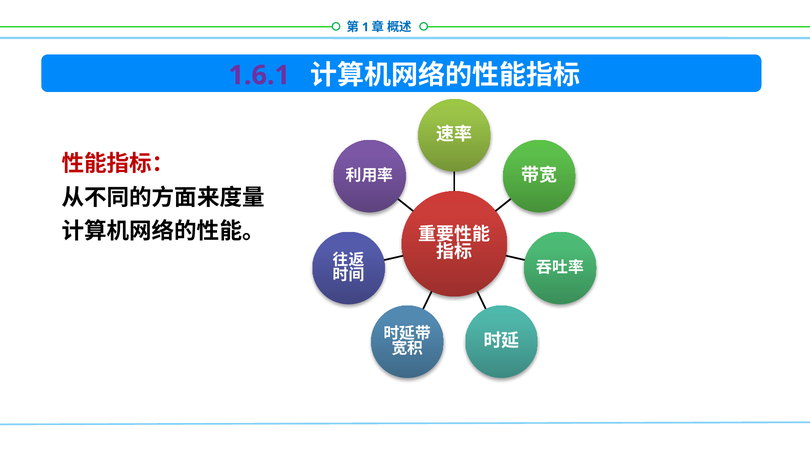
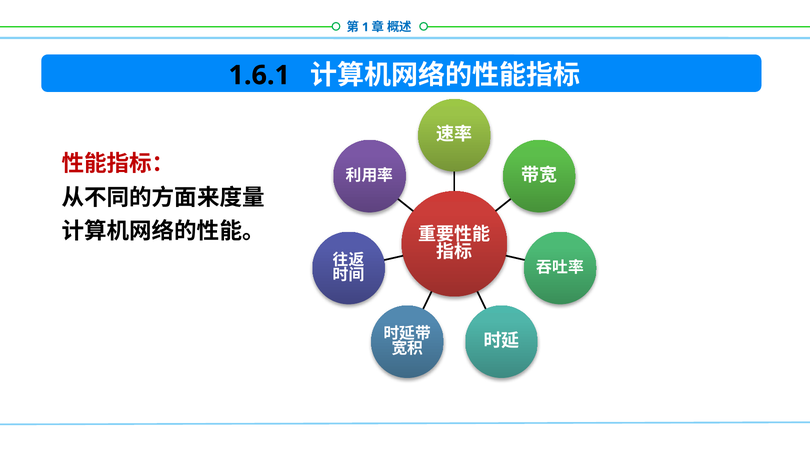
1.6.1 colour: purple -> black
